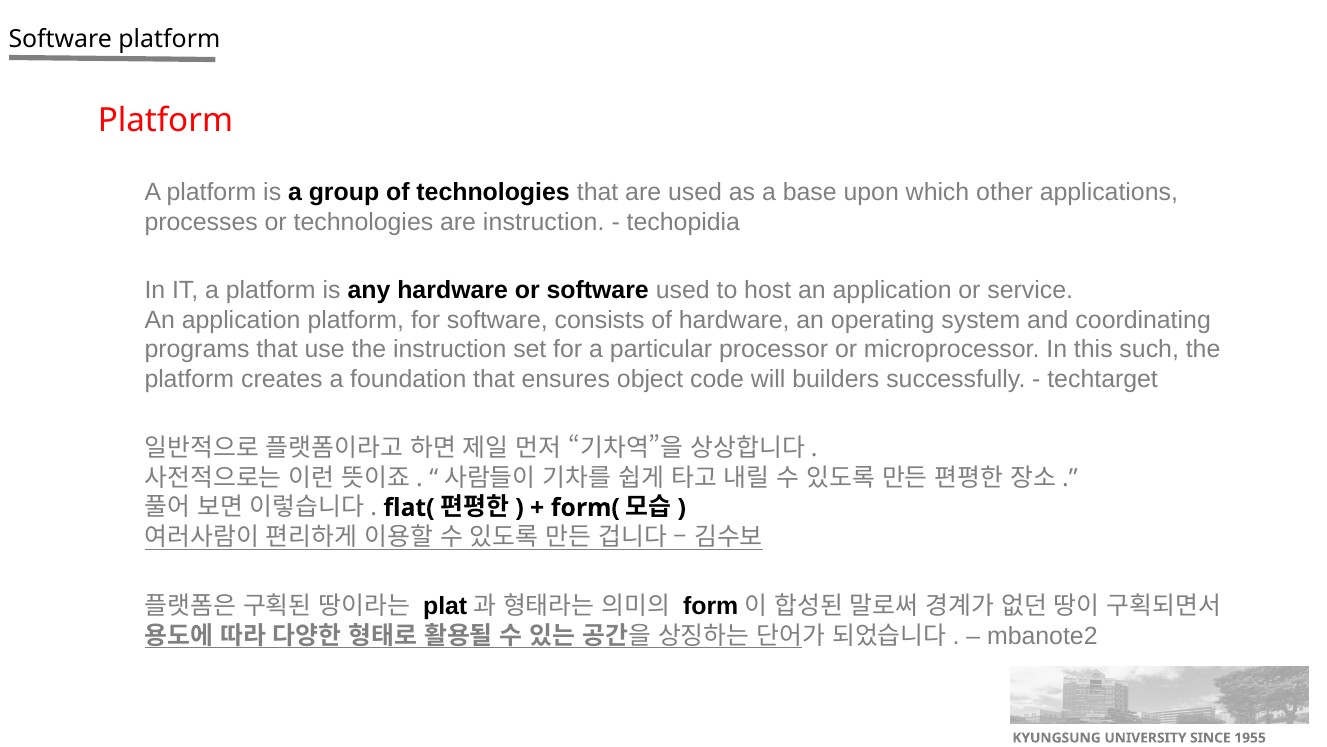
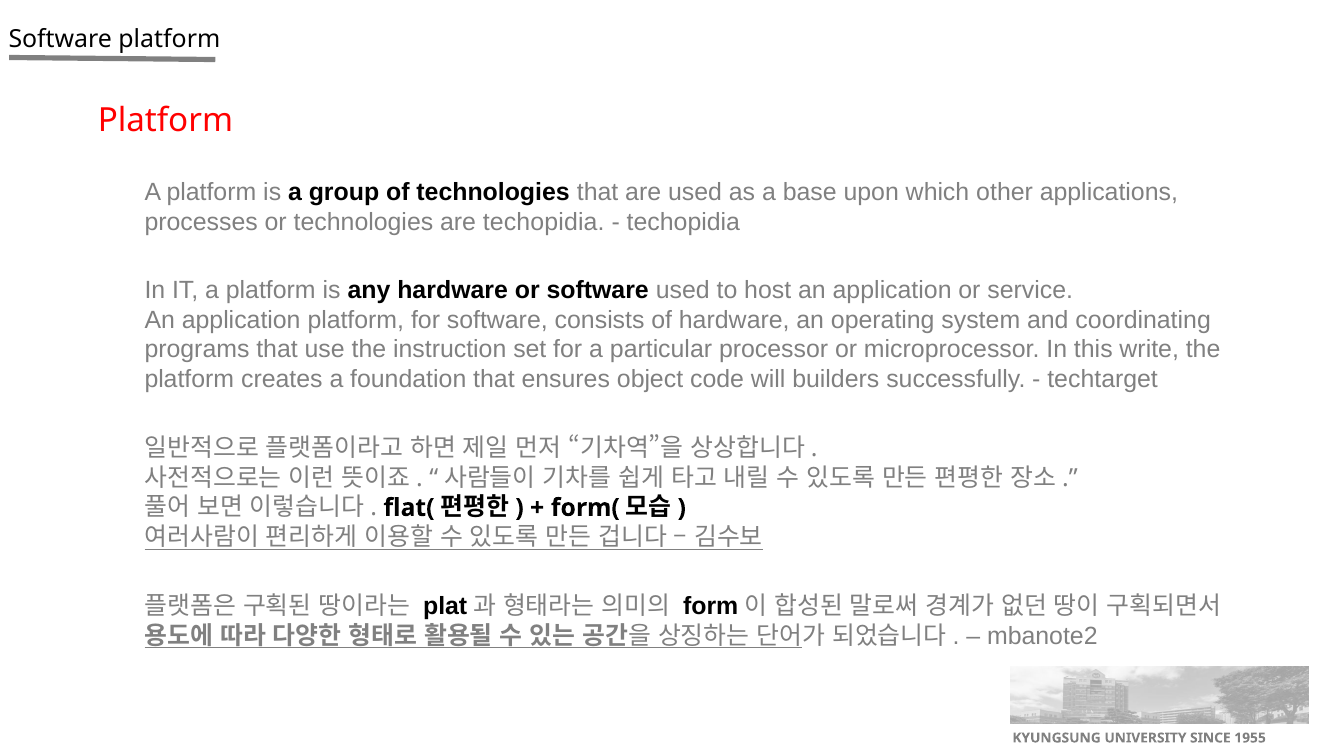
are instruction: instruction -> techopidia
such: such -> write
